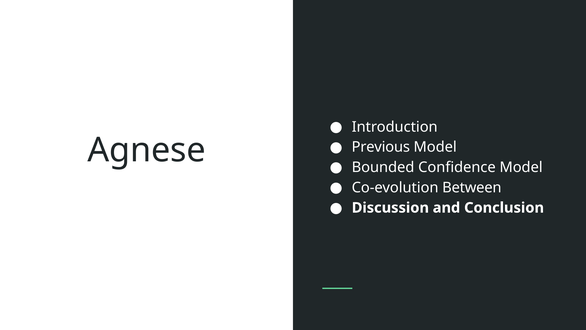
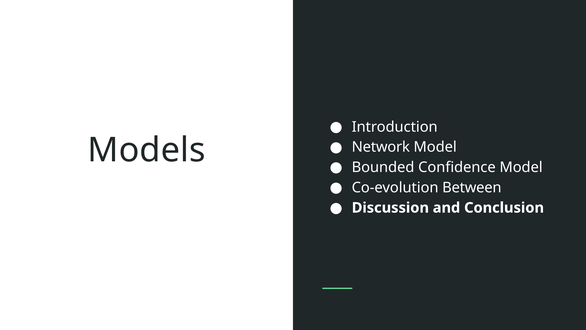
Previous: Previous -> Network
Agnese: Agnese -> Models
